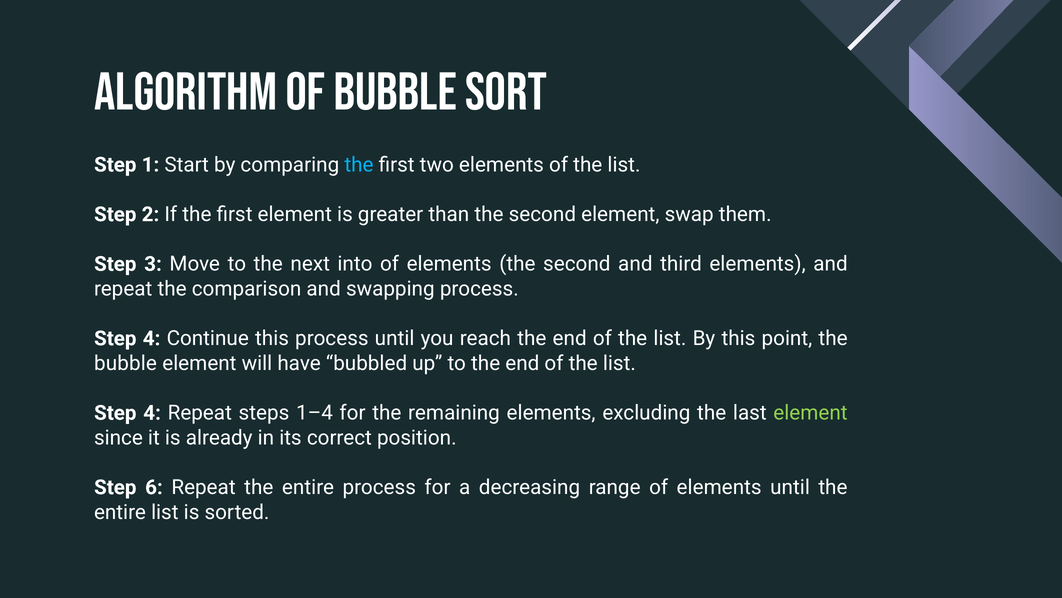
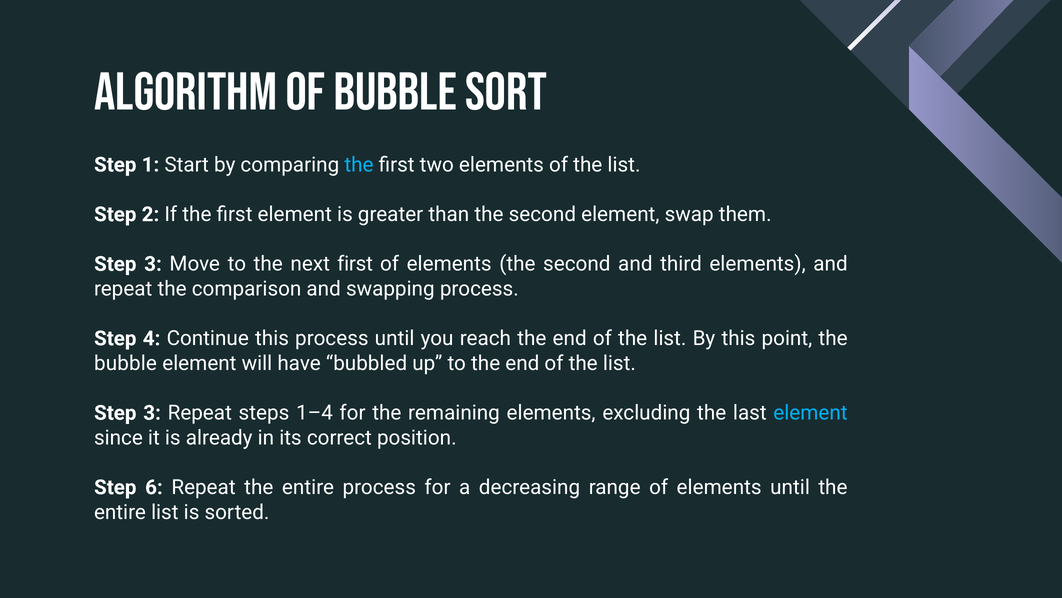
next into: into -> first
4 at (152, 413): 4 -> 3
element at (810, 413) colour: light green -> light blue
